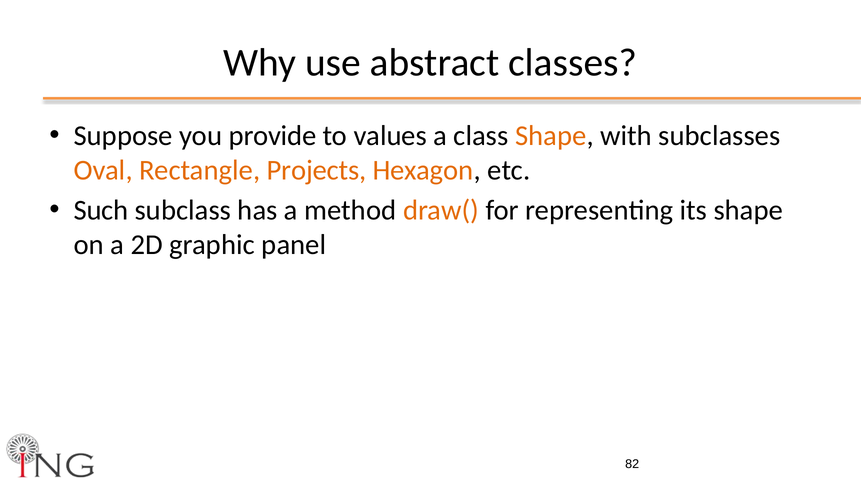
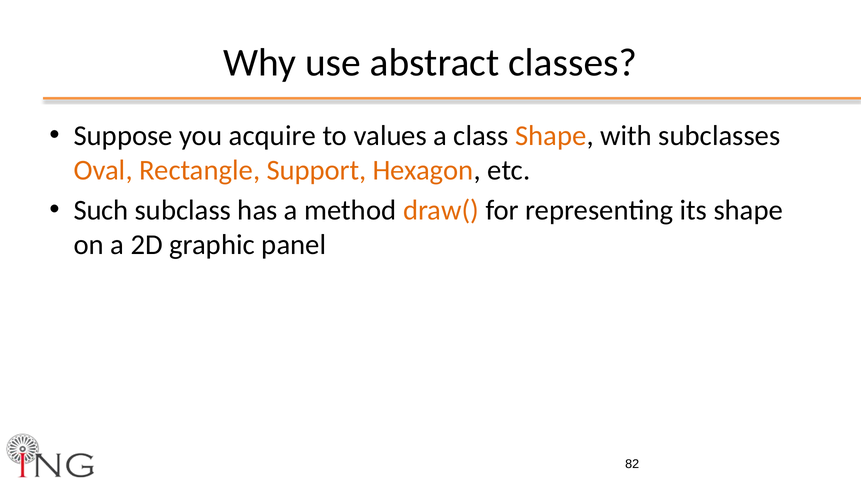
provide: provide -> acquire
Projects: Projects -> Support
